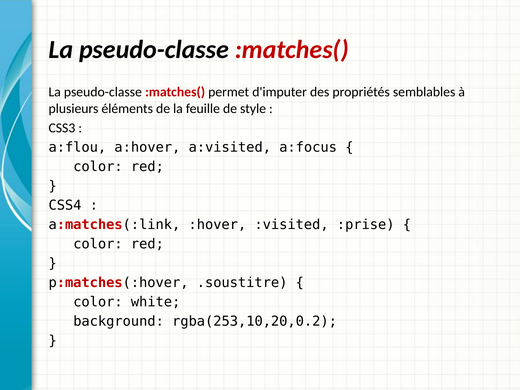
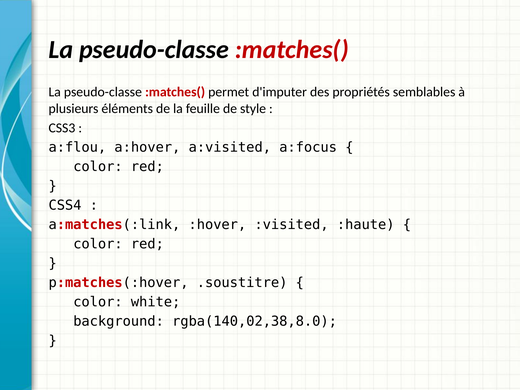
:prise: :prise -> :haute
rgba(253,10,20,0.2: rgba(253,10,20,0.2 -> rgba(140,02,38,8.0
